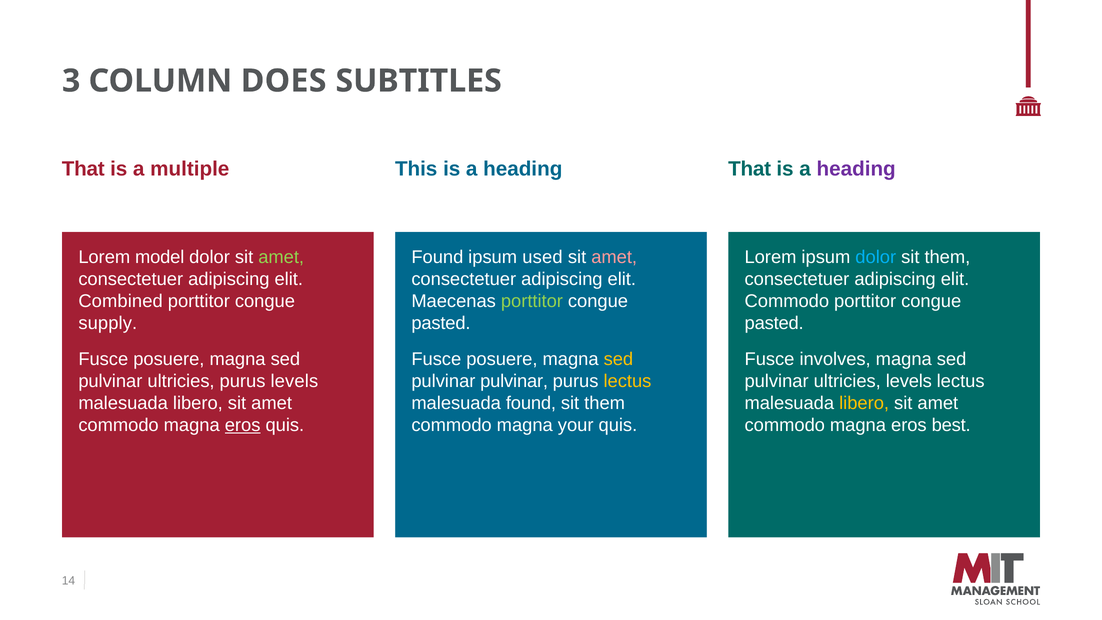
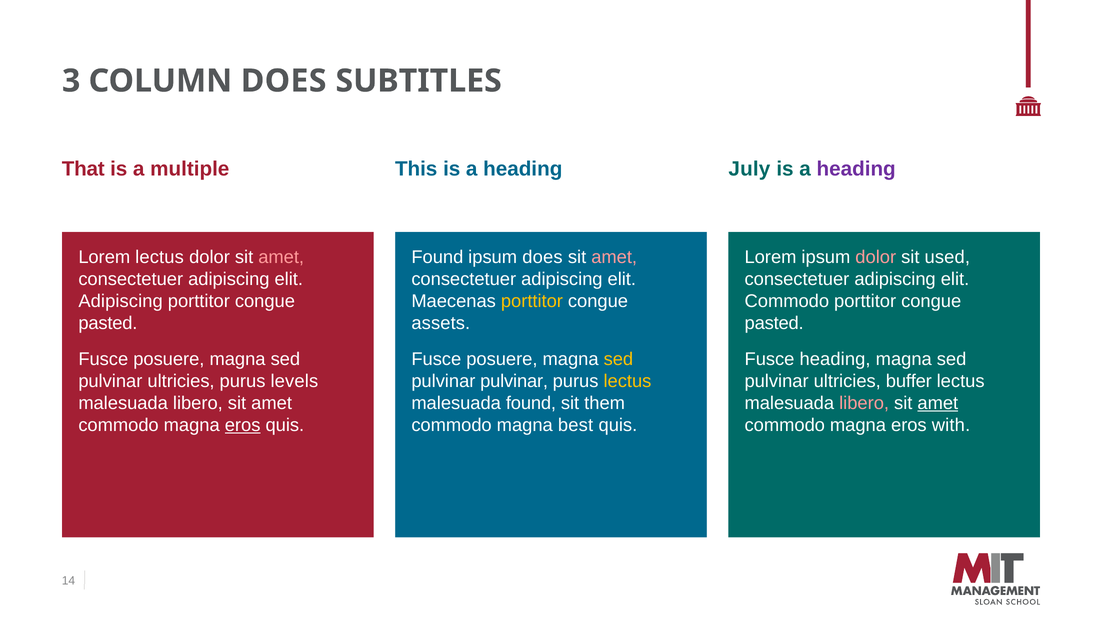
That at (750, 169): That -> July
Lorem model: model -> lectus
amet at (281, 257) colour: light green -> pink
ipsum used: used -> does
dolor at (876, 257) colour: light blue -> pink
them at (947, 257): them -> used
Combined at (121, 301): Combined -> Adipiscing
porttitor at (532, 301) colour: light green -> yellow
supply at (108, 323): supply -> pasted
pasted at (441, 323): pasted -> assets
Fusce involves: involves -> heading
ultricies levels: levels -> buffer
libero at (864, 403) colour: yellow -> pink
amet at (938, 403) underline: none -> present
your: your -> best
best: best -> with
